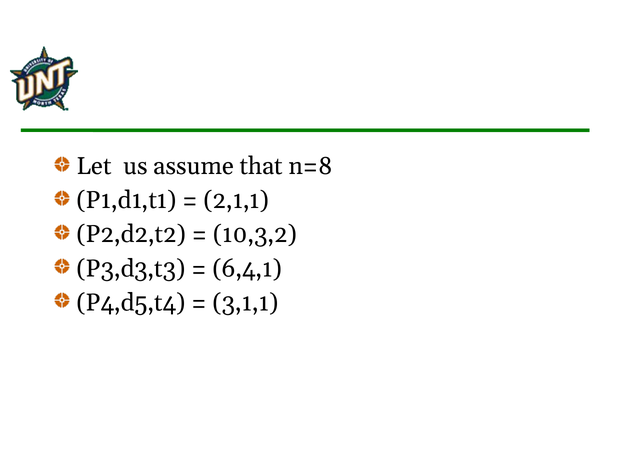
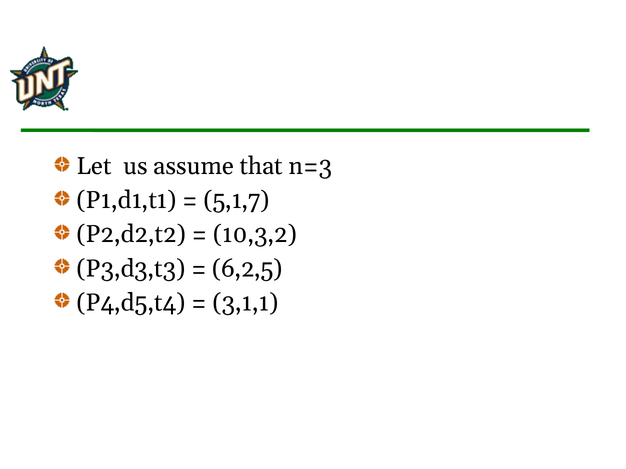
n=8: n=8 -> n=3
2,1,1: 2,1,1 -> 5,1,7
6,4,1: 6,4,1 -> 6,2,5
